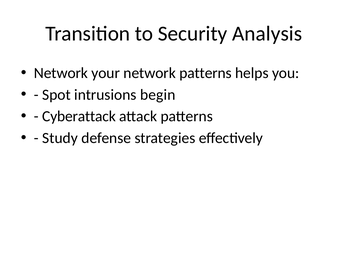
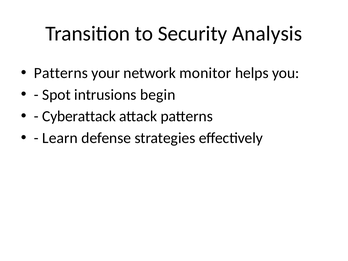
Network at (61, 73): Network -> Patterns
network patterns: patterns -> monitor
Study: Study -> Learn
